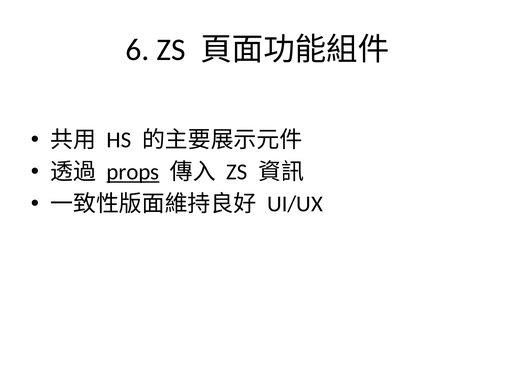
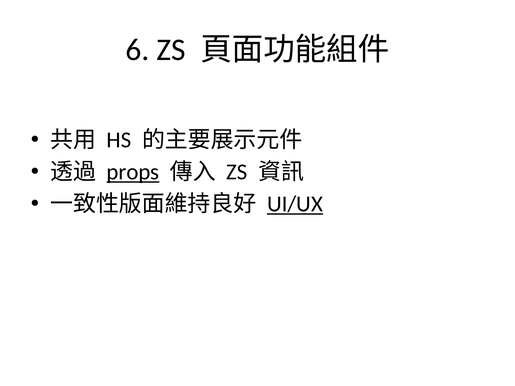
UI/UX underline: none -> present
